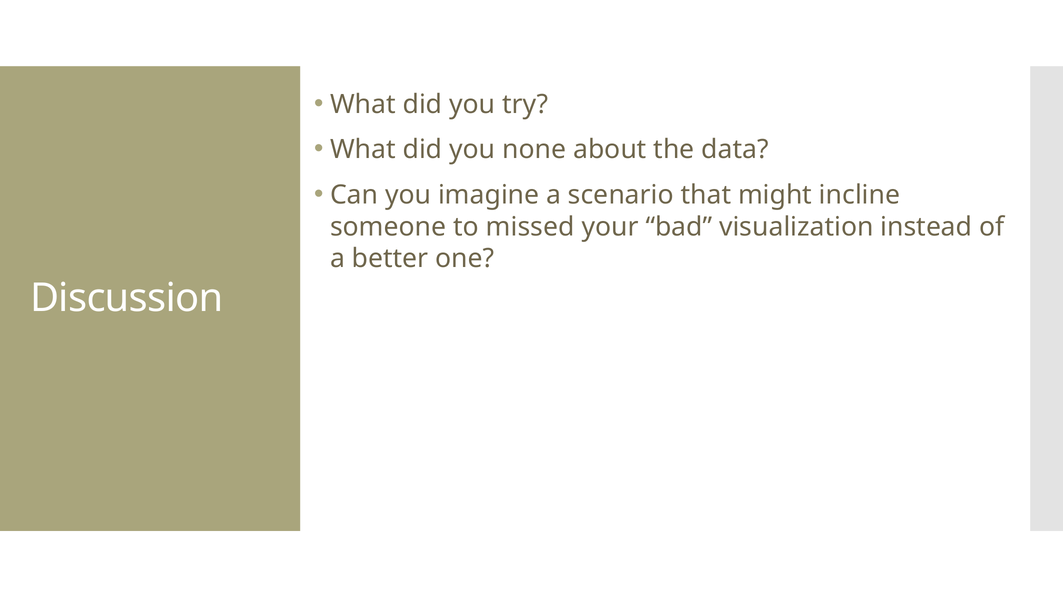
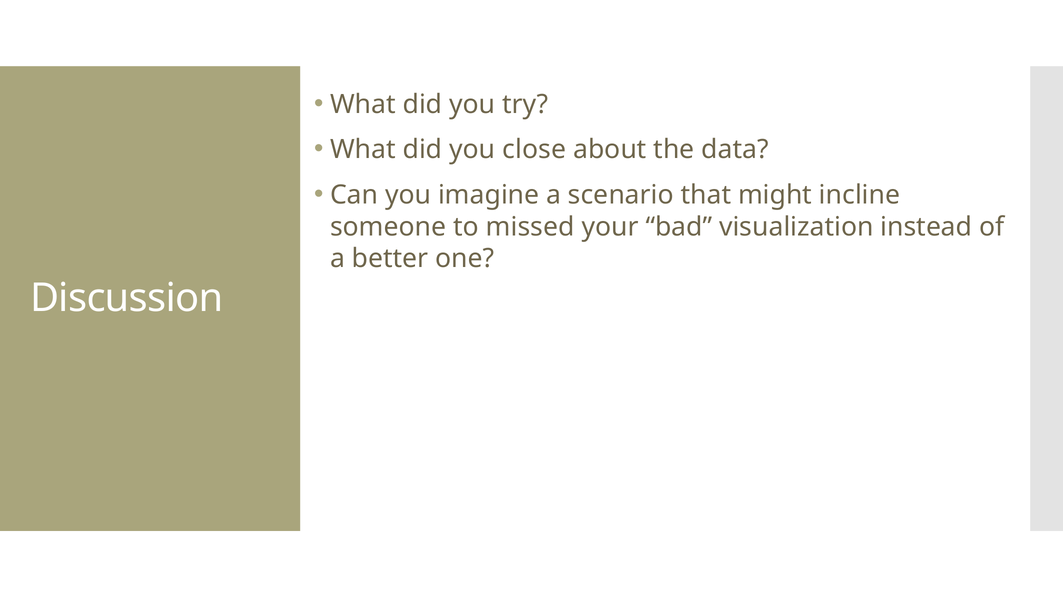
none: none -> close
